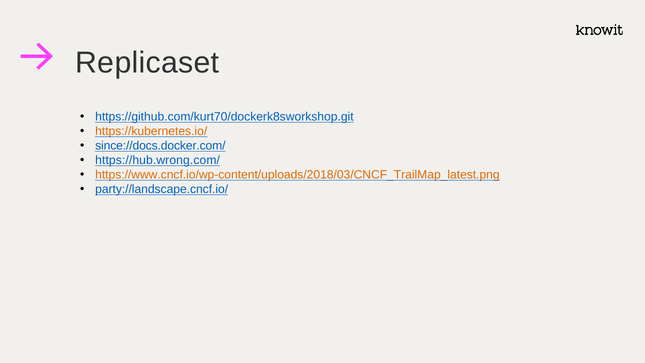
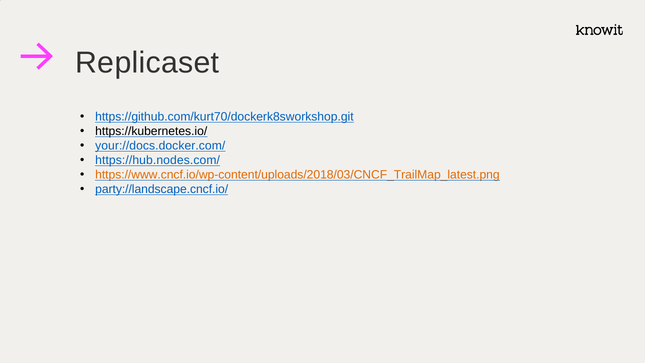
https://kubernetes.io/ colour: orange -> black
since://docs.docker.com/: since://docs.docker.com/ -> your://docs.docker.com/
https://hub.wrong.com/: https://hub.wrong.com/ -> https://hub.nodes.com/
